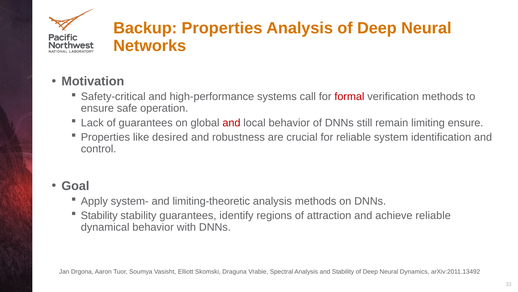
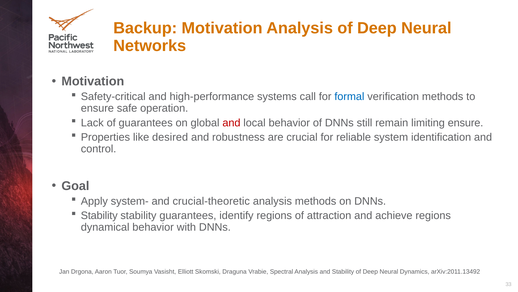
Backup Properties: Properties -> Motivation
formal colour: red -> blue
limiting-theoretic: limiting-theoretic -> crucial-theoretic
achieve reliable: reliable -> regions
